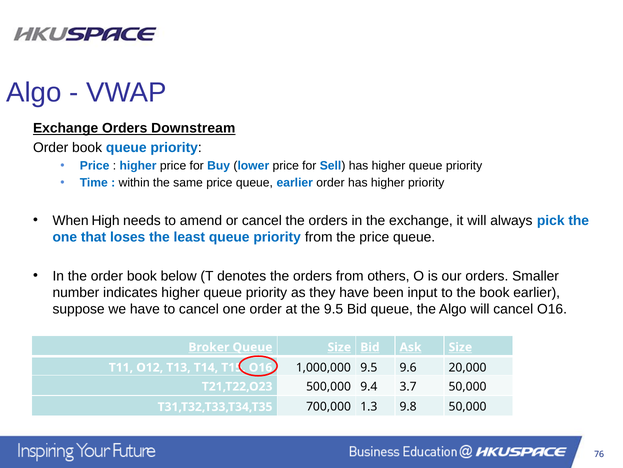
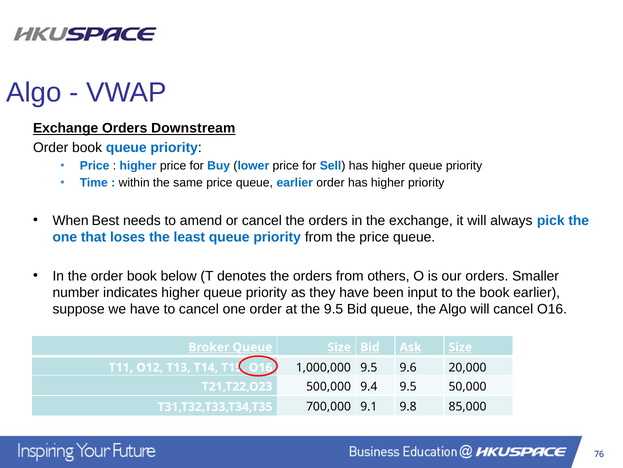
High: High -> Best
9.4 3.7: 3.7 -> 9.5
1.3: 1.3 -> 9.1
9.8 50,000: 50,000 -> 85,000
